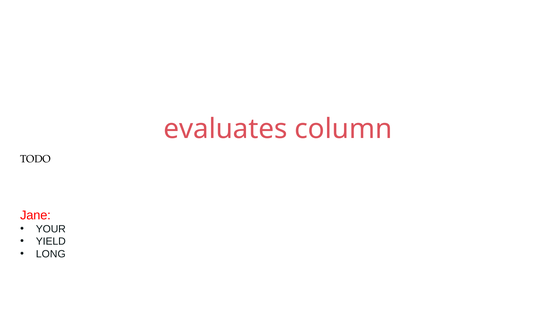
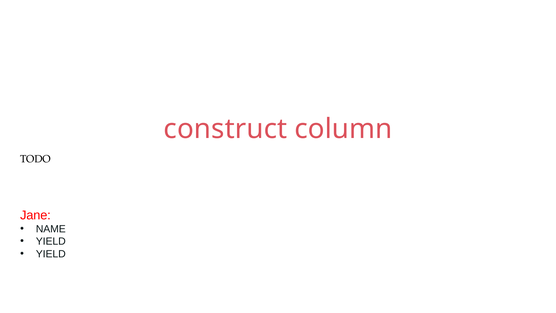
evaluates: evaluates -> construct
YOUR: YOUR -> NAME
LONG at (51, 254): LONG -> YIELD
